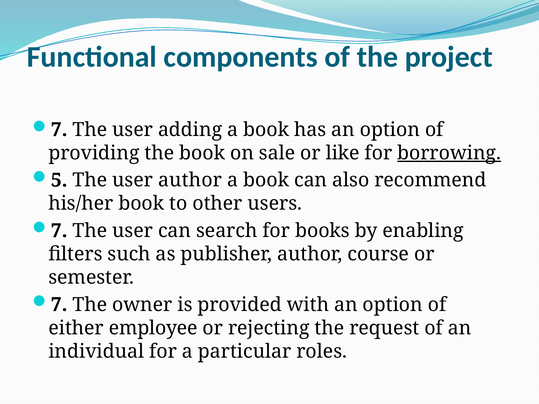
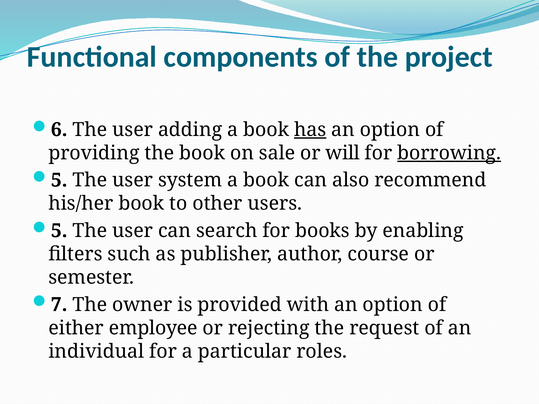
7 at (59, 130): 7 -> 6
has underline: none -> present
like: like -> will
user author: author -> system
7 at (59, 231): 7 -> 5
